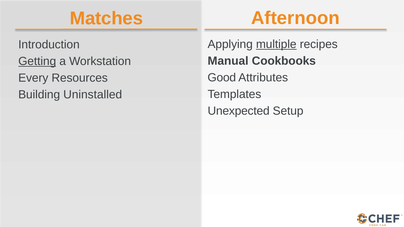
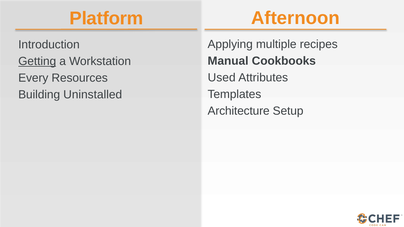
Matches: Matches -> Platform
multiple underline: present -> none
Good: Good -> Used
Unexpected: Unexpected -> Architecture
